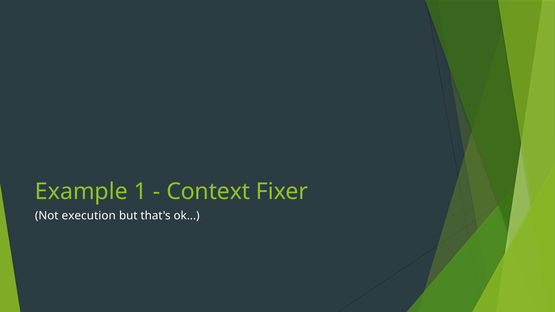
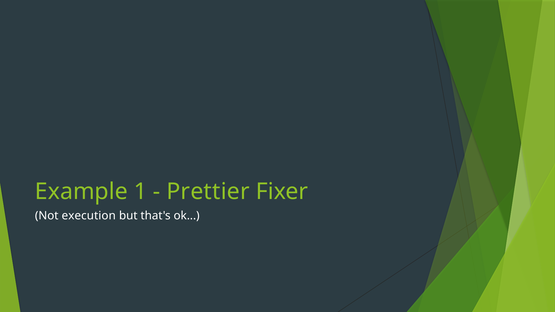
Context: Context -> Prettier
